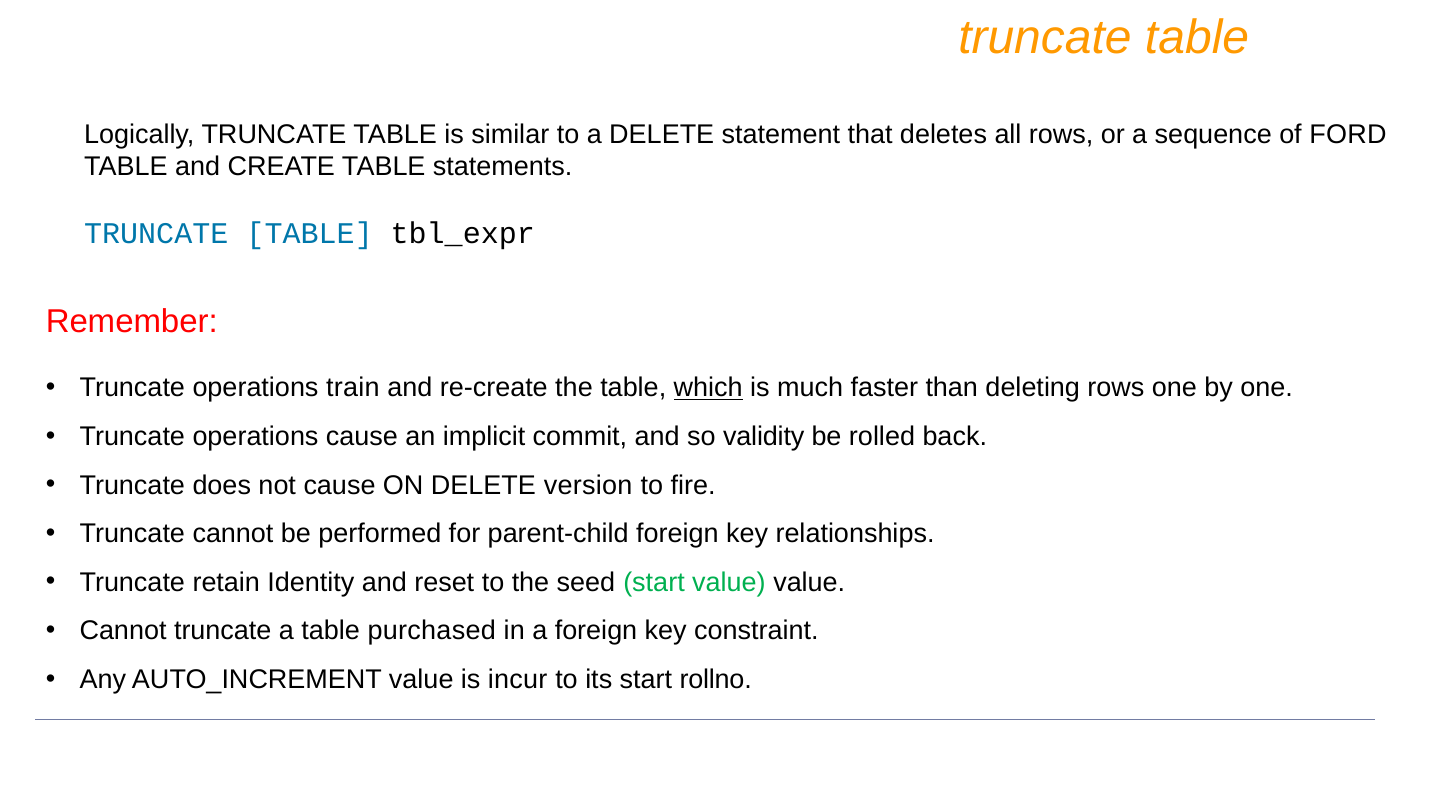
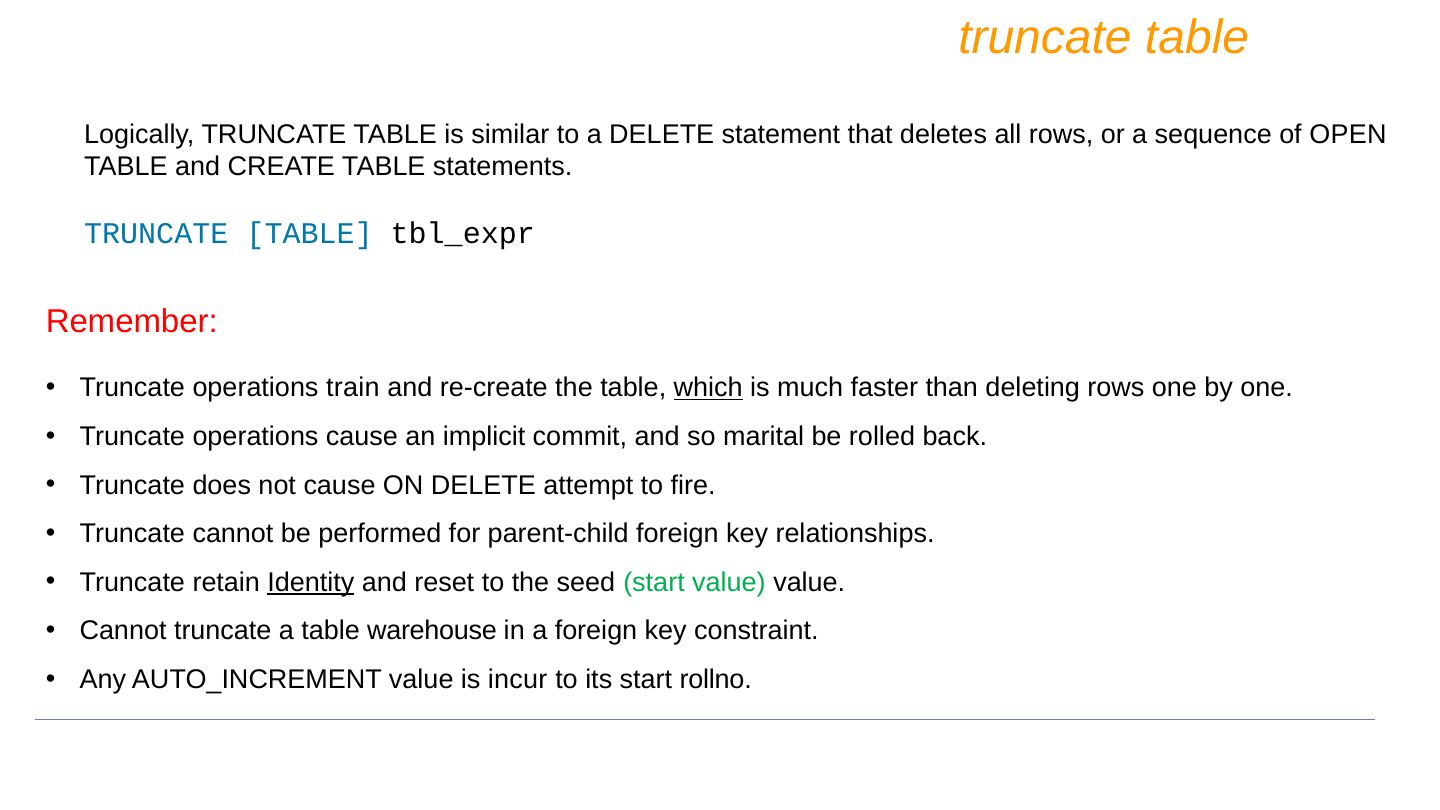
FORD: FORD -> OPEN
validity: validity -> marital
version: version -> attempt
Identity underline: none -> present
purchased: purchased -> warehouse
